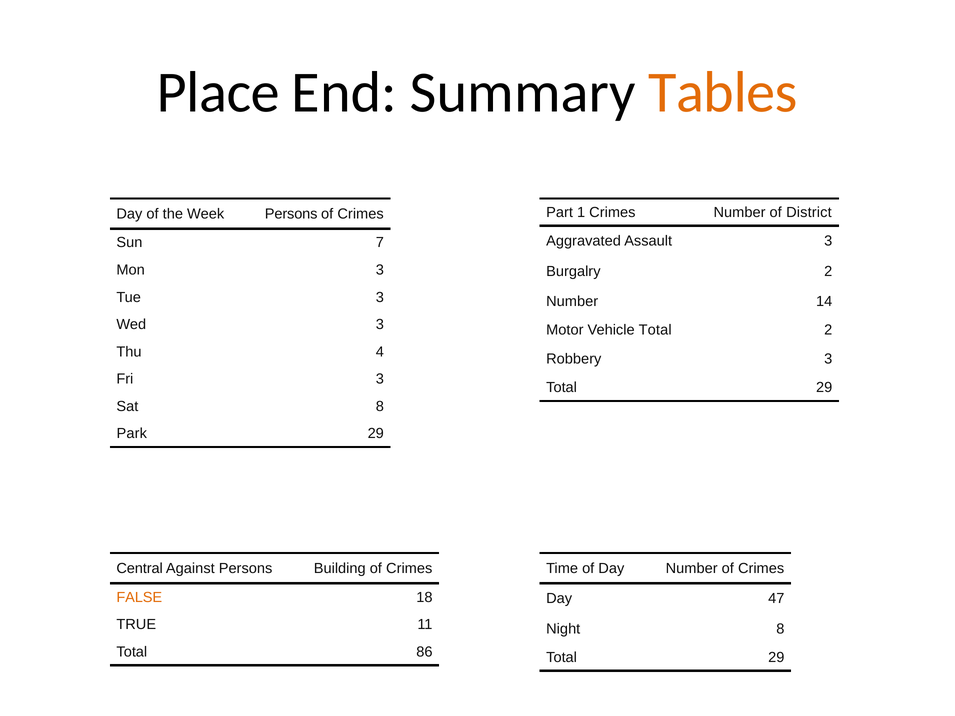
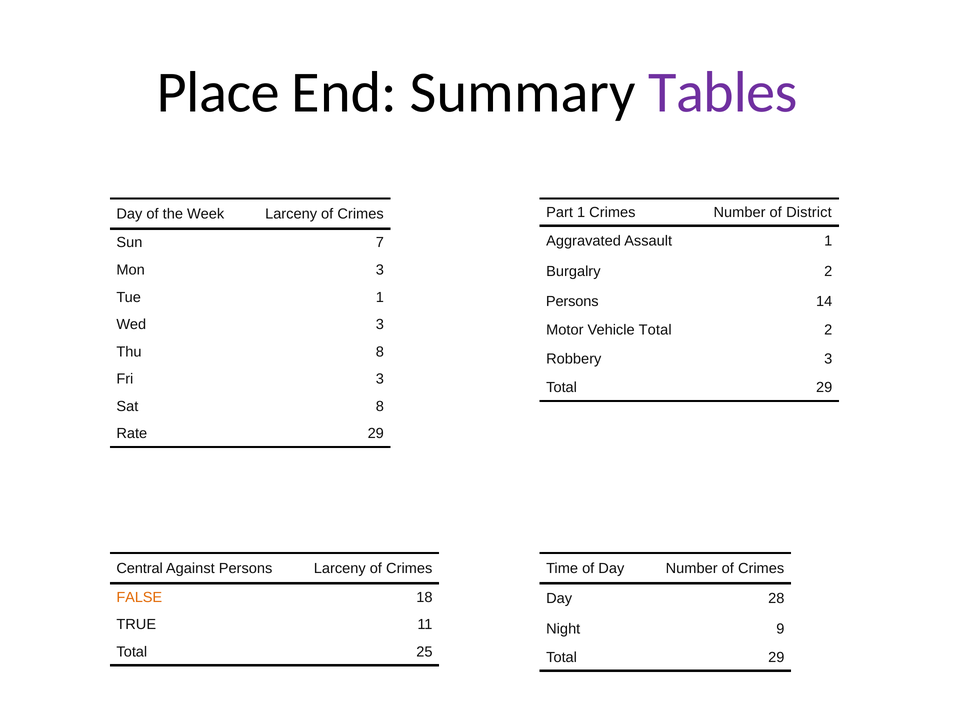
Tables colour: orange -> purple
Week Persons: Persons -> Larceny
Assault 3: 3 -> 1
Tue 3: 3 -> 1
Number at (572, 301): Number -> Persons
Thu 4: 4 -> 8
Park: Park -> Rate
Persons Building: Building -> Larceny
47: 47 -> 28
Night 8: 8 -> 9
86: 86 -> 25
